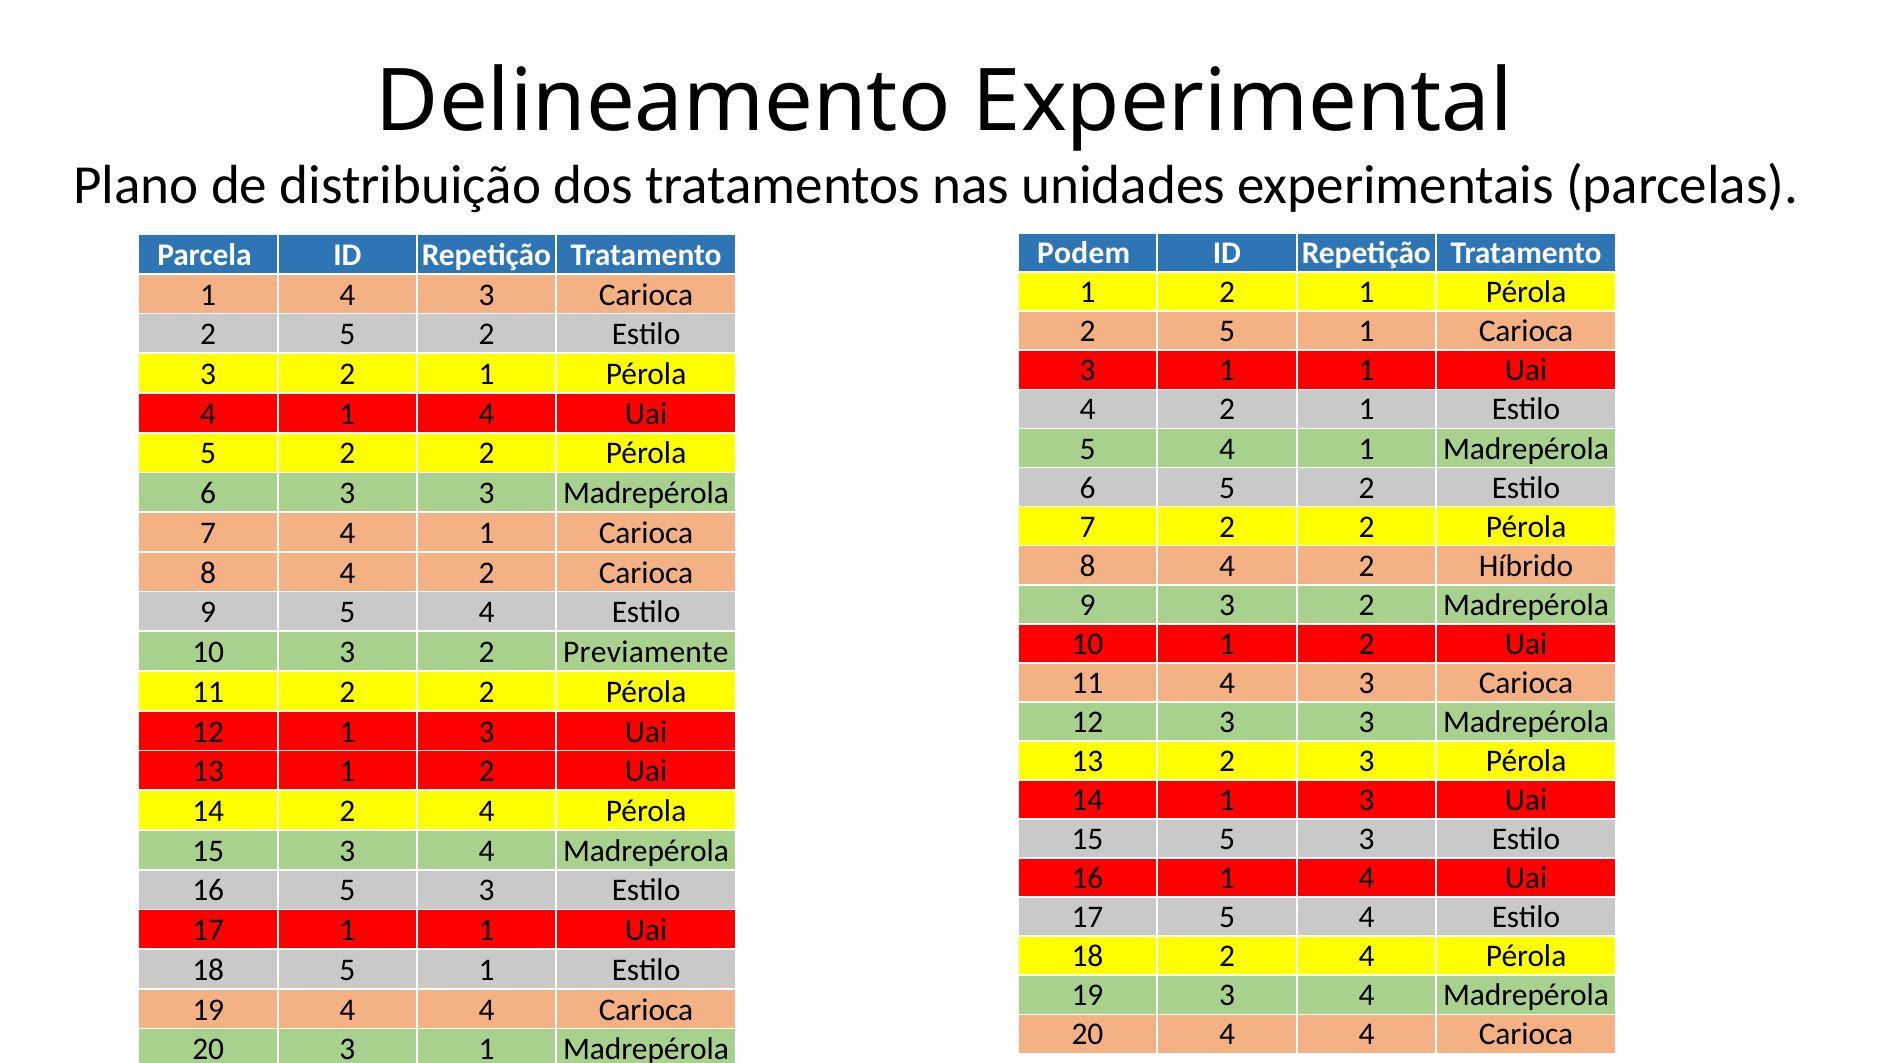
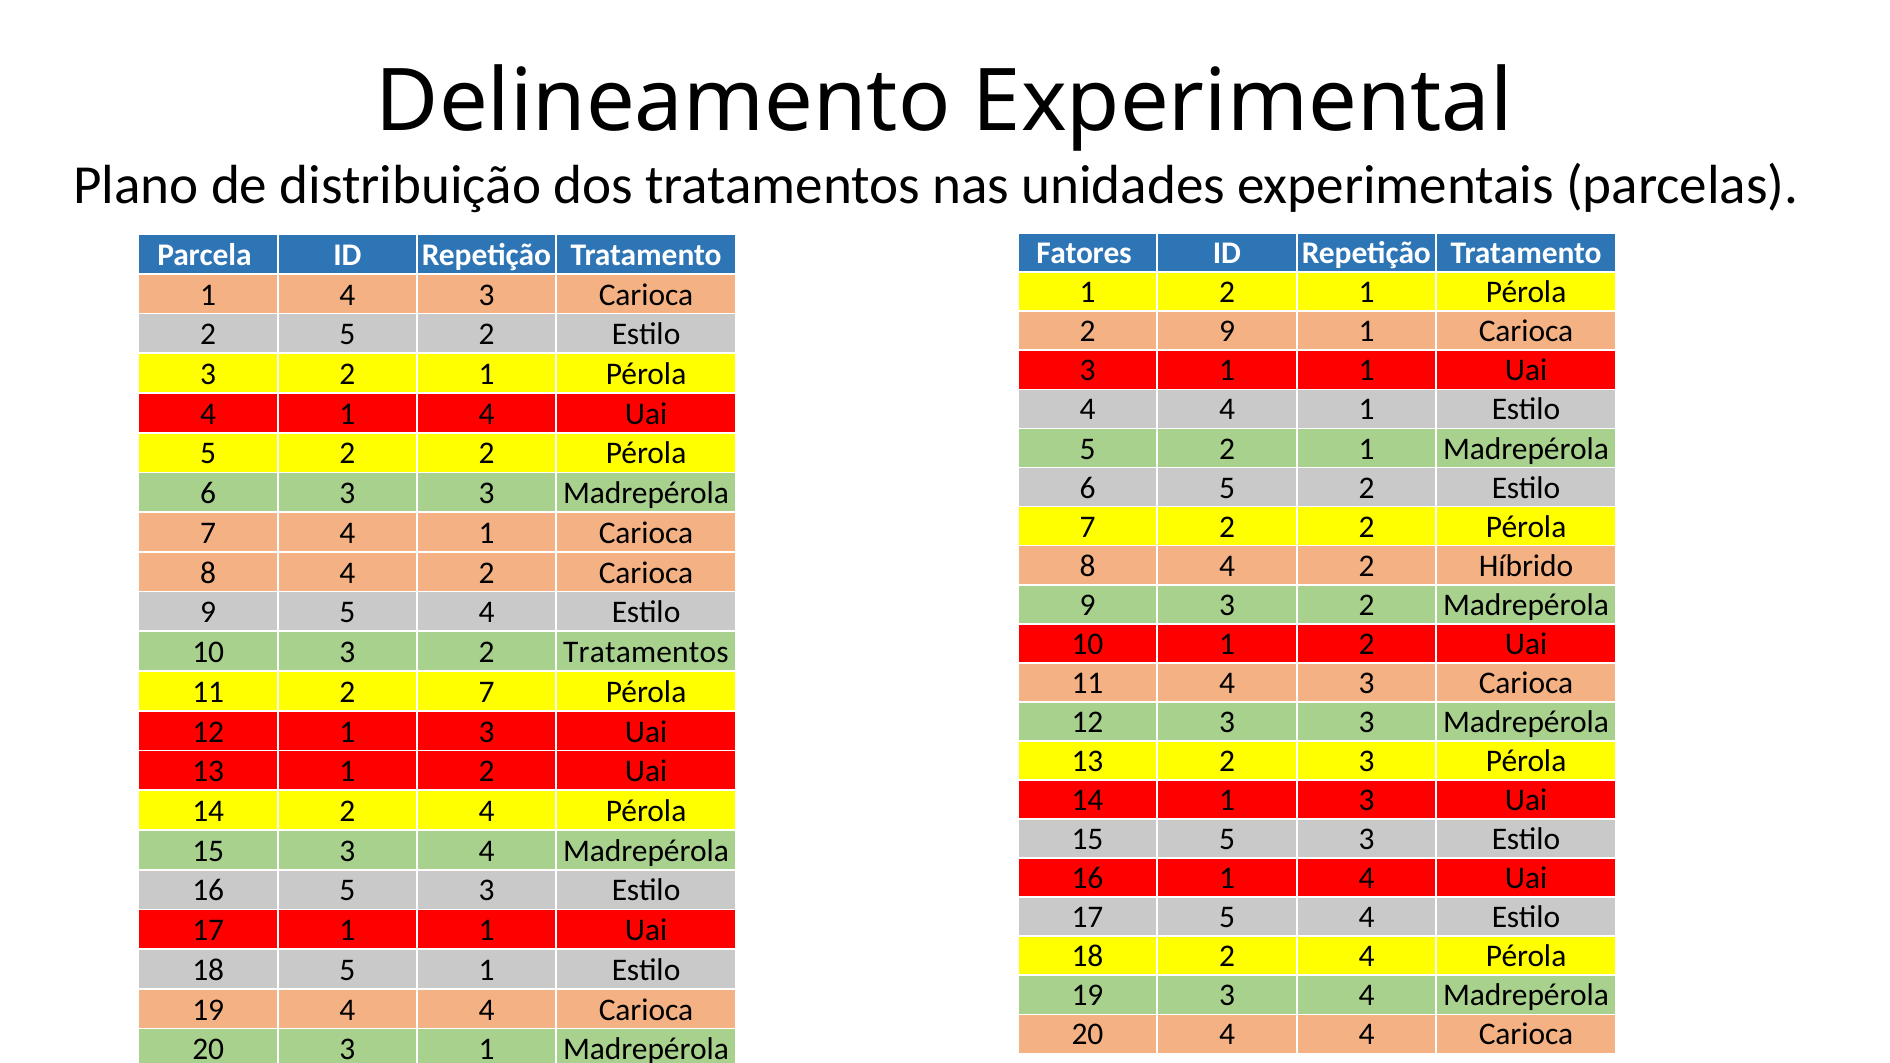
Podem: Podem -> Fatores
5 at (1227, 331): 5 -> 9
2 at (1227, 410): 2 -> 4
4 at (1227, 449): 4 -> 2
2 Previamente: Previamente -> Tratamentos
11 2 2: 2 -> 7
